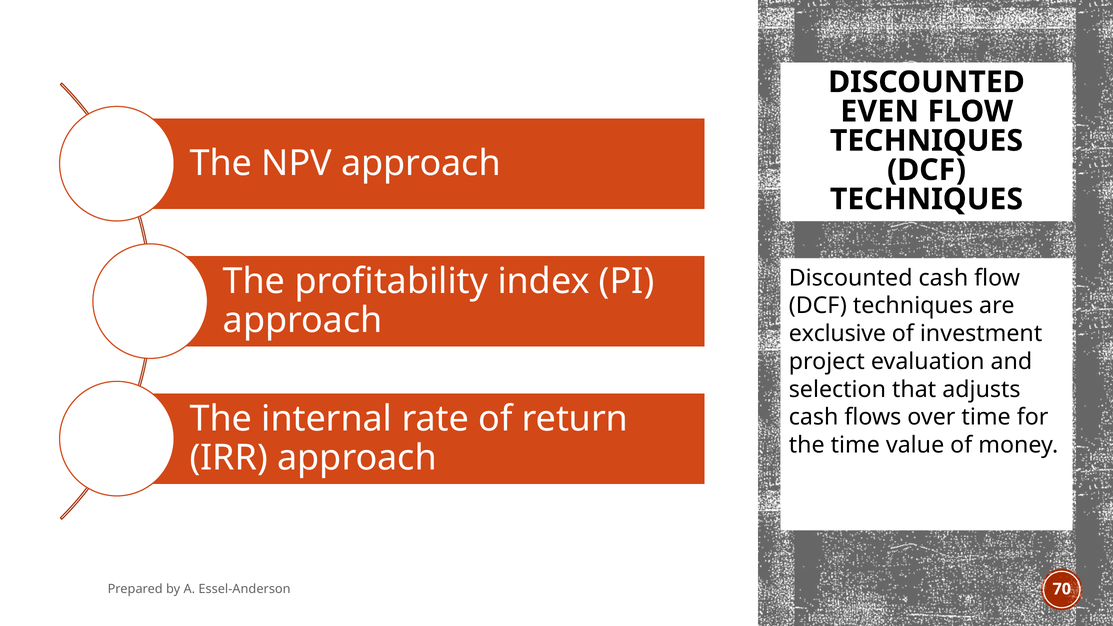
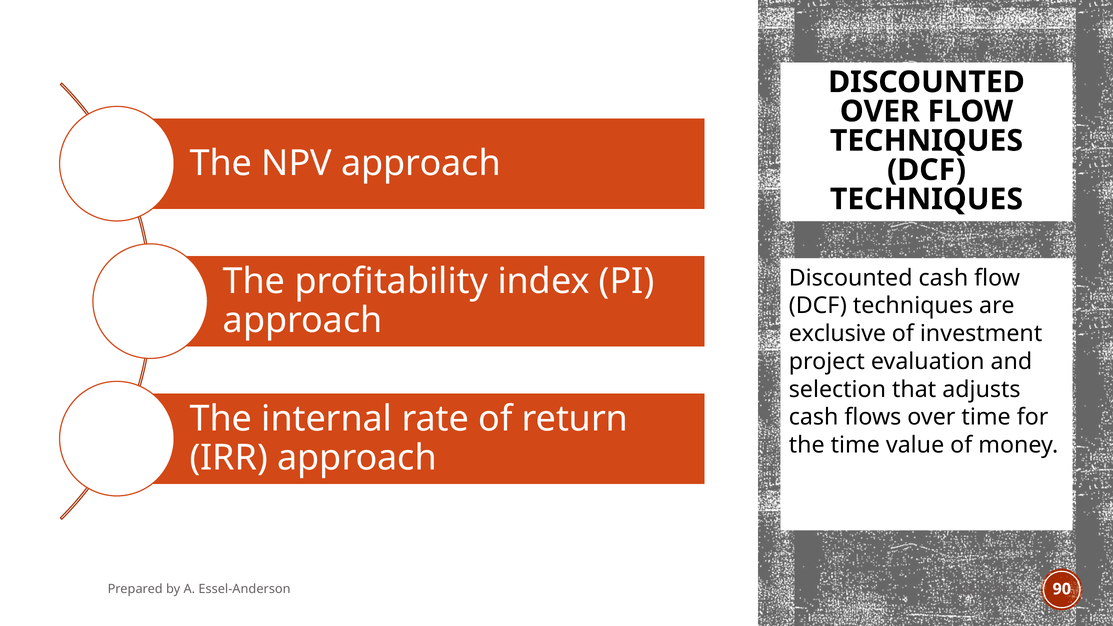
EVEN at (880, 111): EVEN -> OVER
70: 70 -> 90
